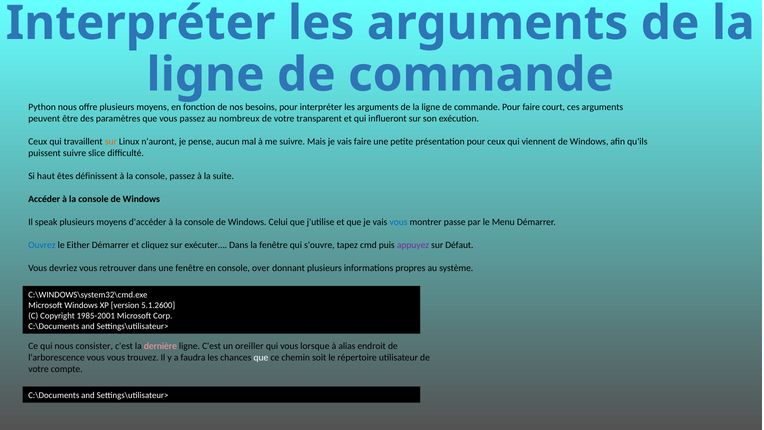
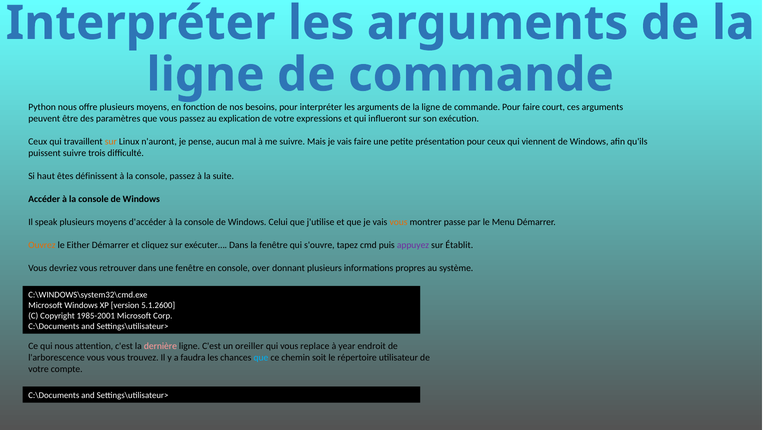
nombreux: nombreux -> explication
transparent: transparent -> expressions
slice: slice -> trois
vous at (398, 222) colour: blue -> orange
Ouvrez colour: blue -> orange
Défaut: Défaut -> Établit
consister: consister -> attention
lorsque: lorsque -> replace
alias: alias -> year
que at (261, 358) colour: white -> light blue
